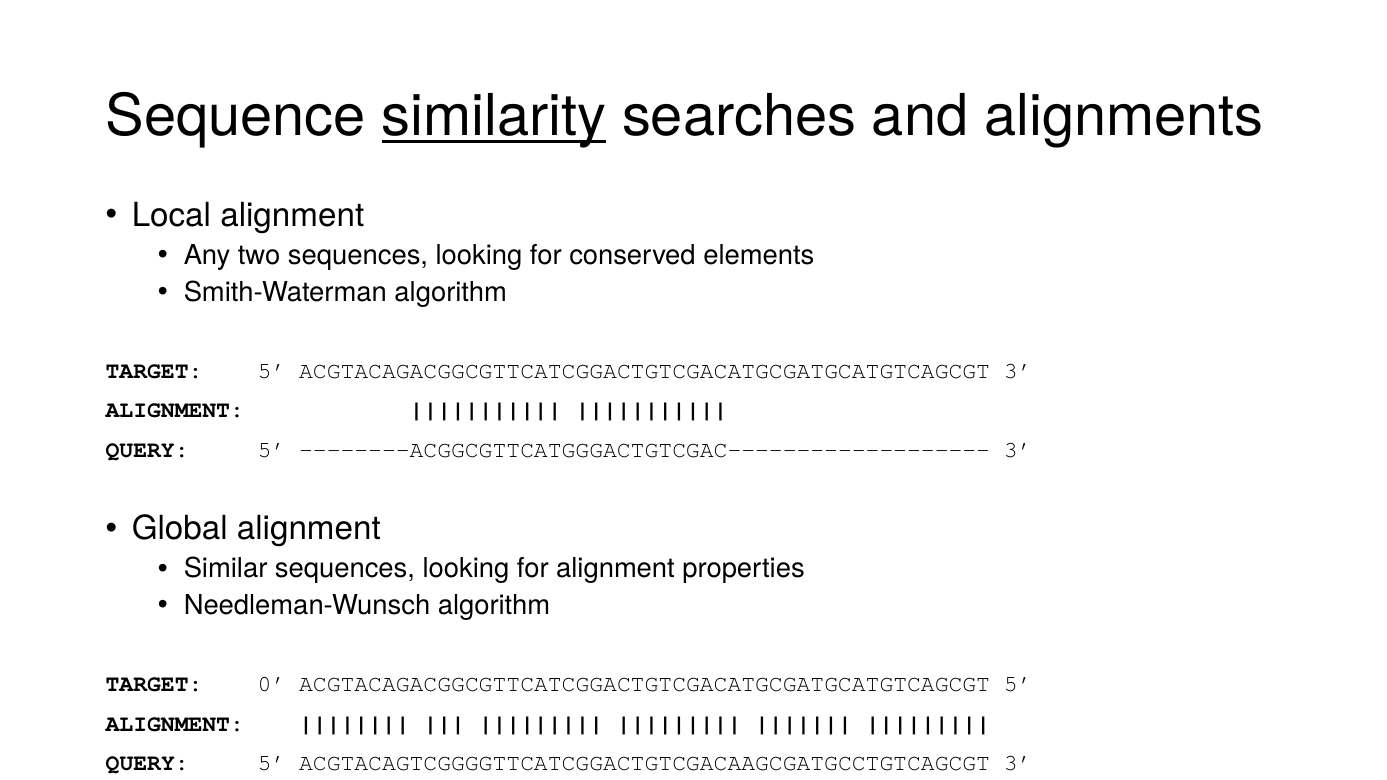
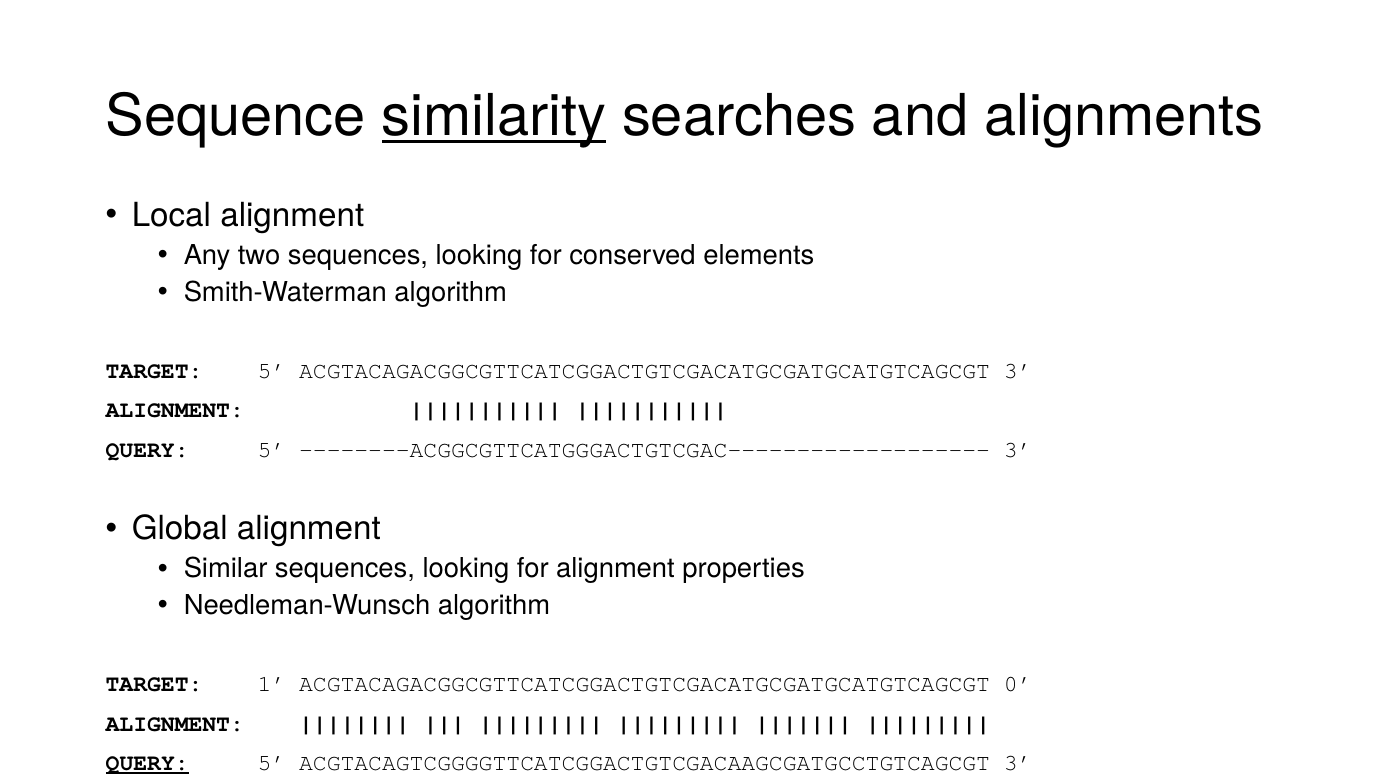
0: 0 -> 1
ACGTACAGACGGCGTTCATCGGACTGTCGACATGCGATGCATGTCAGCGT 5: 5 -> 0
QUERY at (147, 763) underline: none -> present
